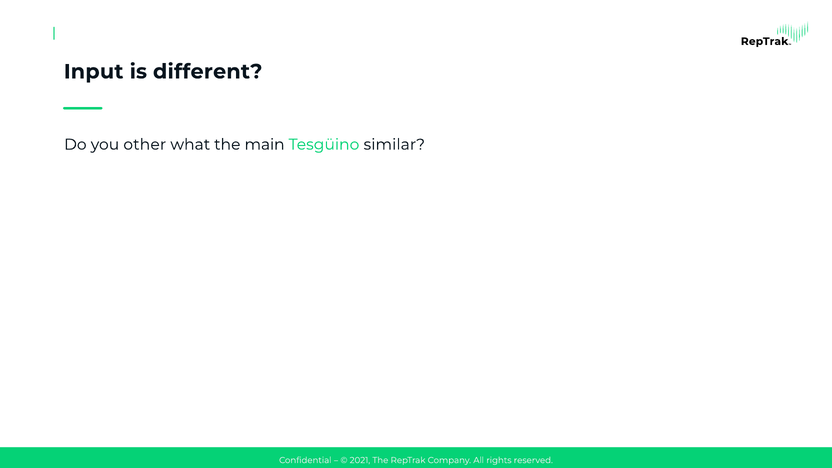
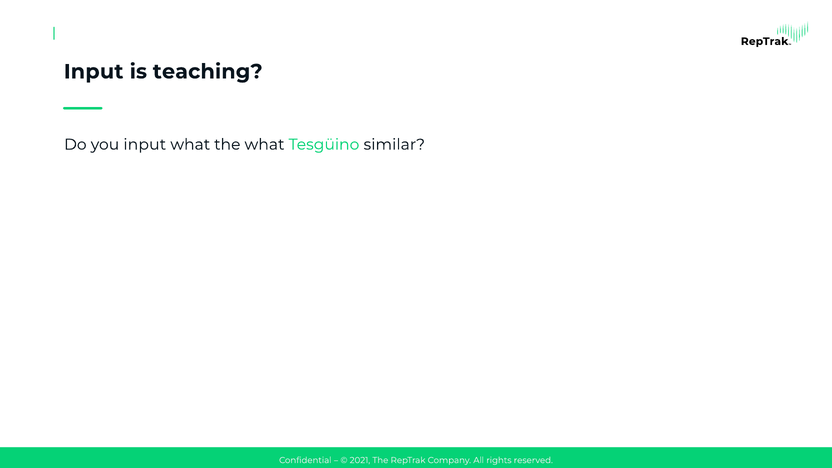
different: different -> teaching
you other: other -> input
the main: main -> what
